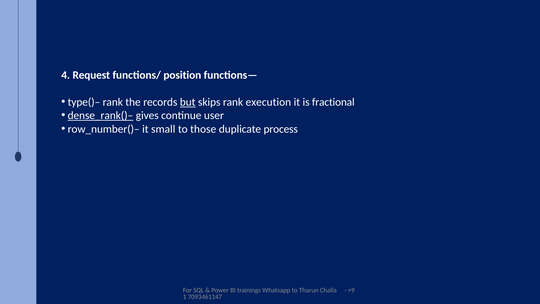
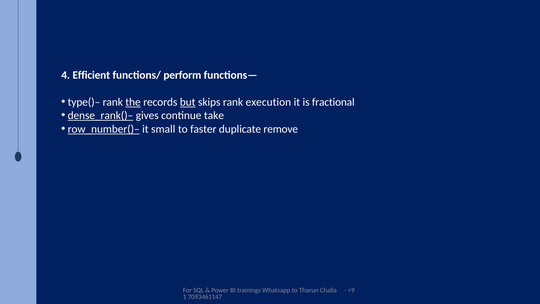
Request: Request -> Efficient
position: position -> perform
the underline: none -> present
user: user -> take
row_number()– underline: none -> present
those: those -> faster
process: process -> remove
